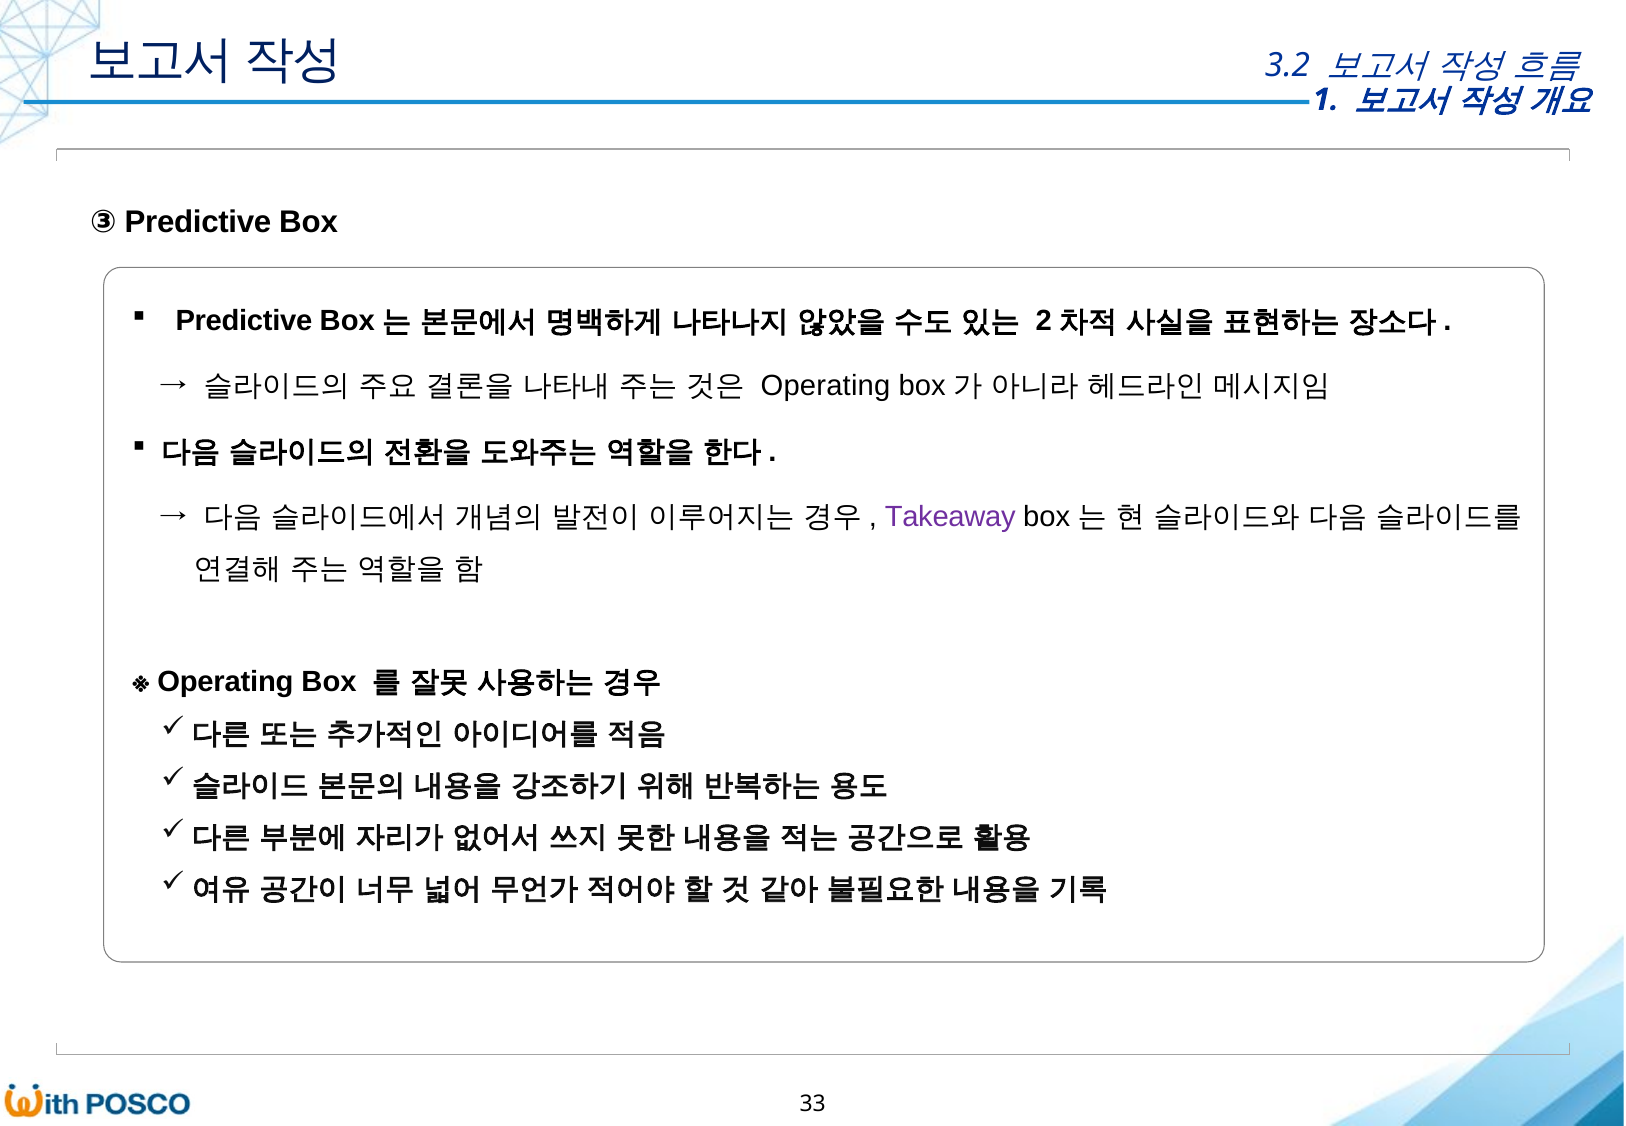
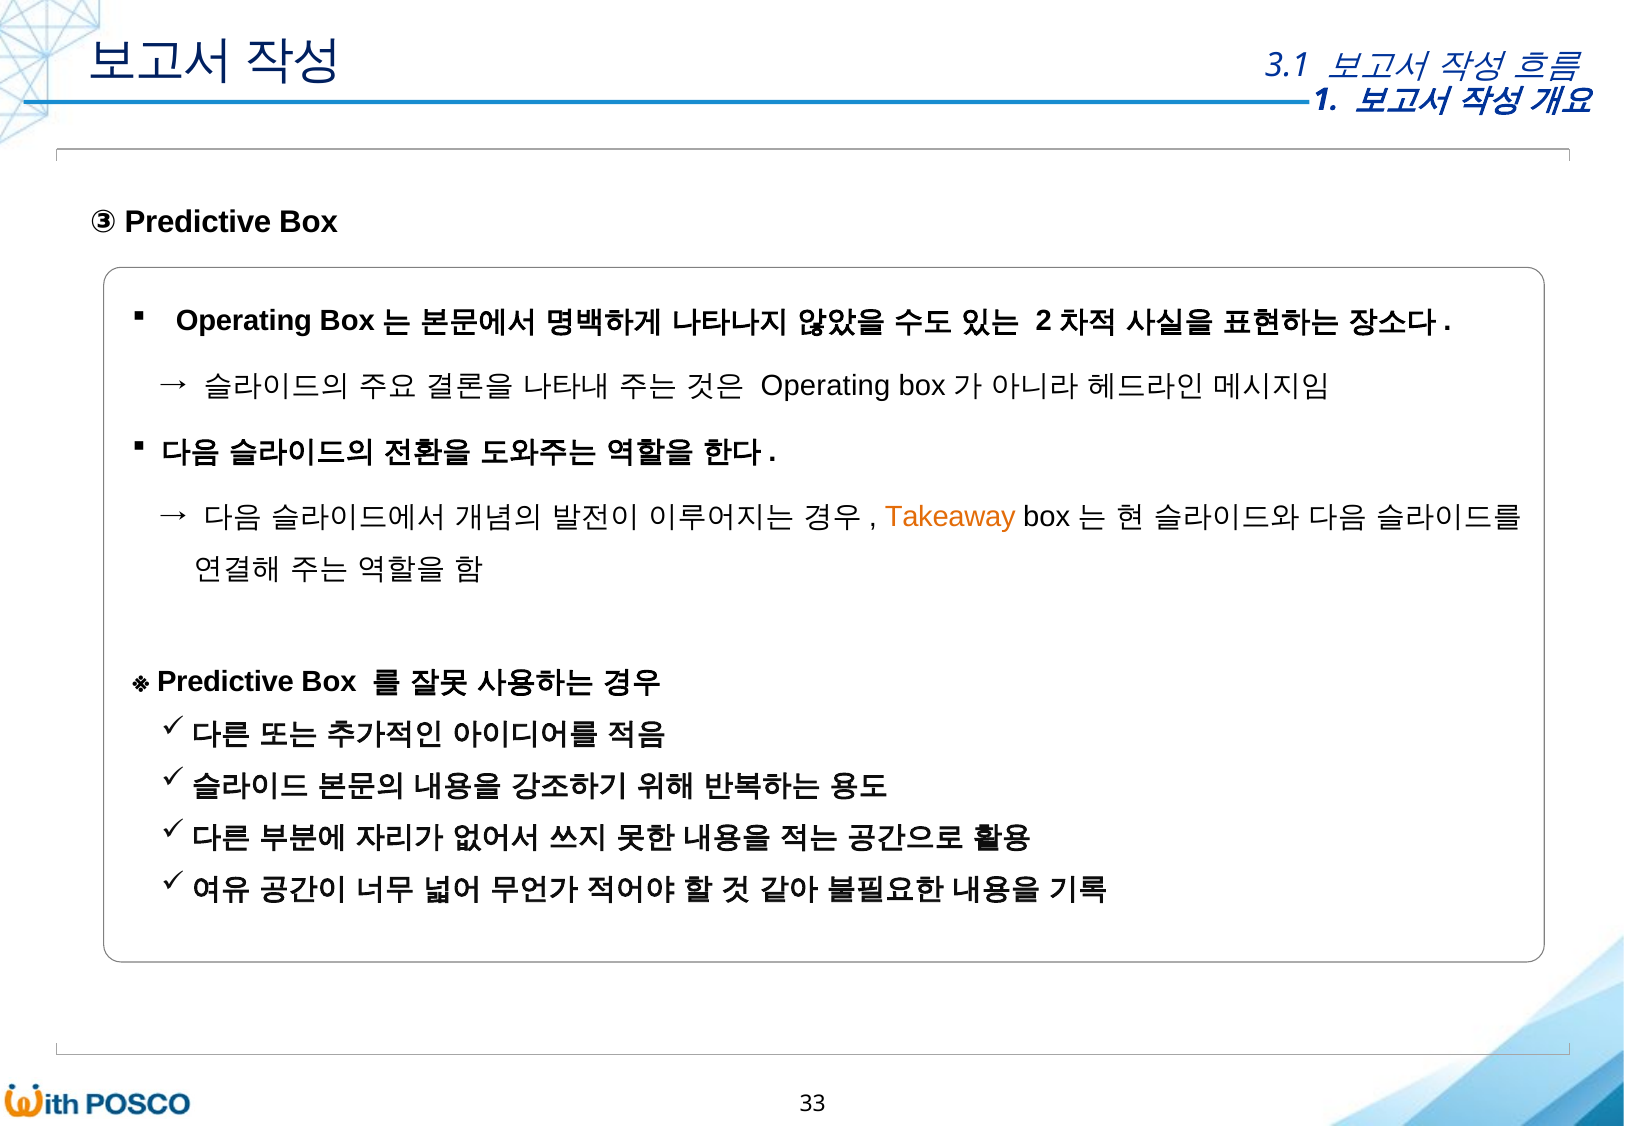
3.2: 3.2 -> 3.1
Predictive at (244, 321): Predictive -> Operating
Takeaway colour: purple -> orange
Operating at (225, 681): Operating -> Predictive
